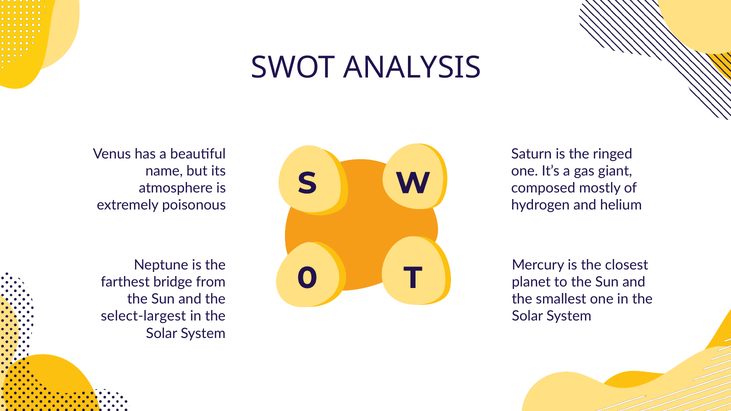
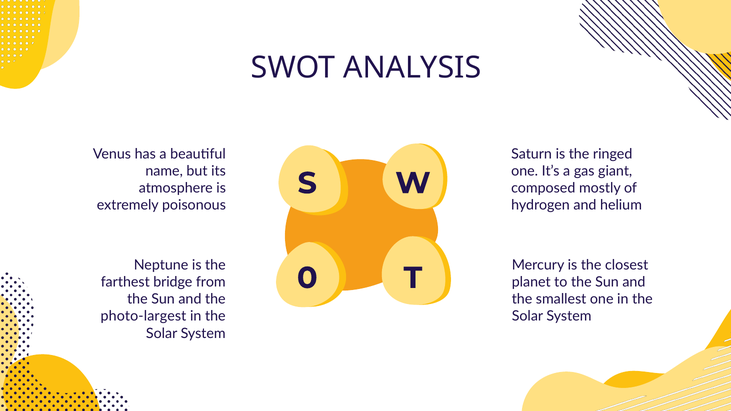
select-largest: select-largest -> photo-largest
